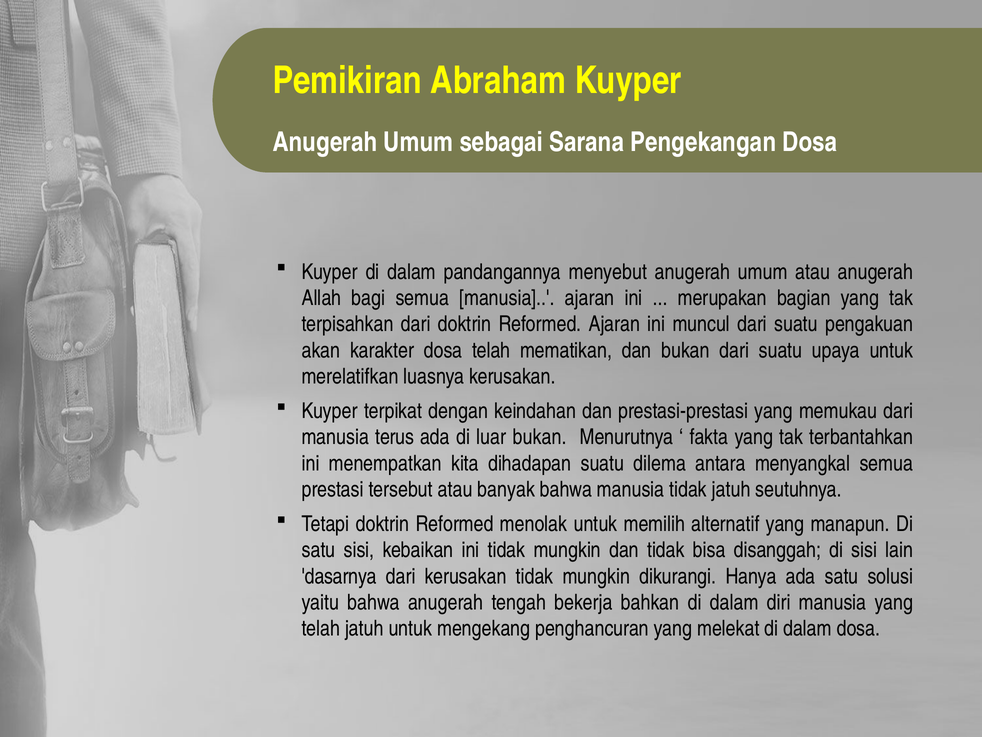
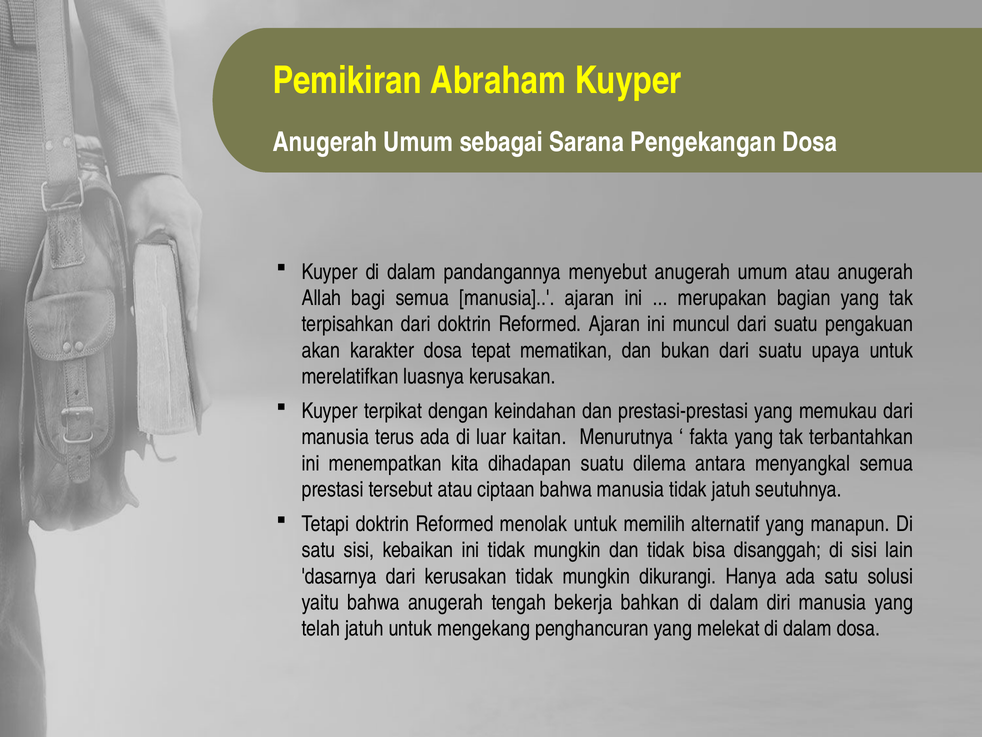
dosa telah: telah -> tepat
luar bukan: bukan -> kaitan
banyak: banyak -> ciptaan
